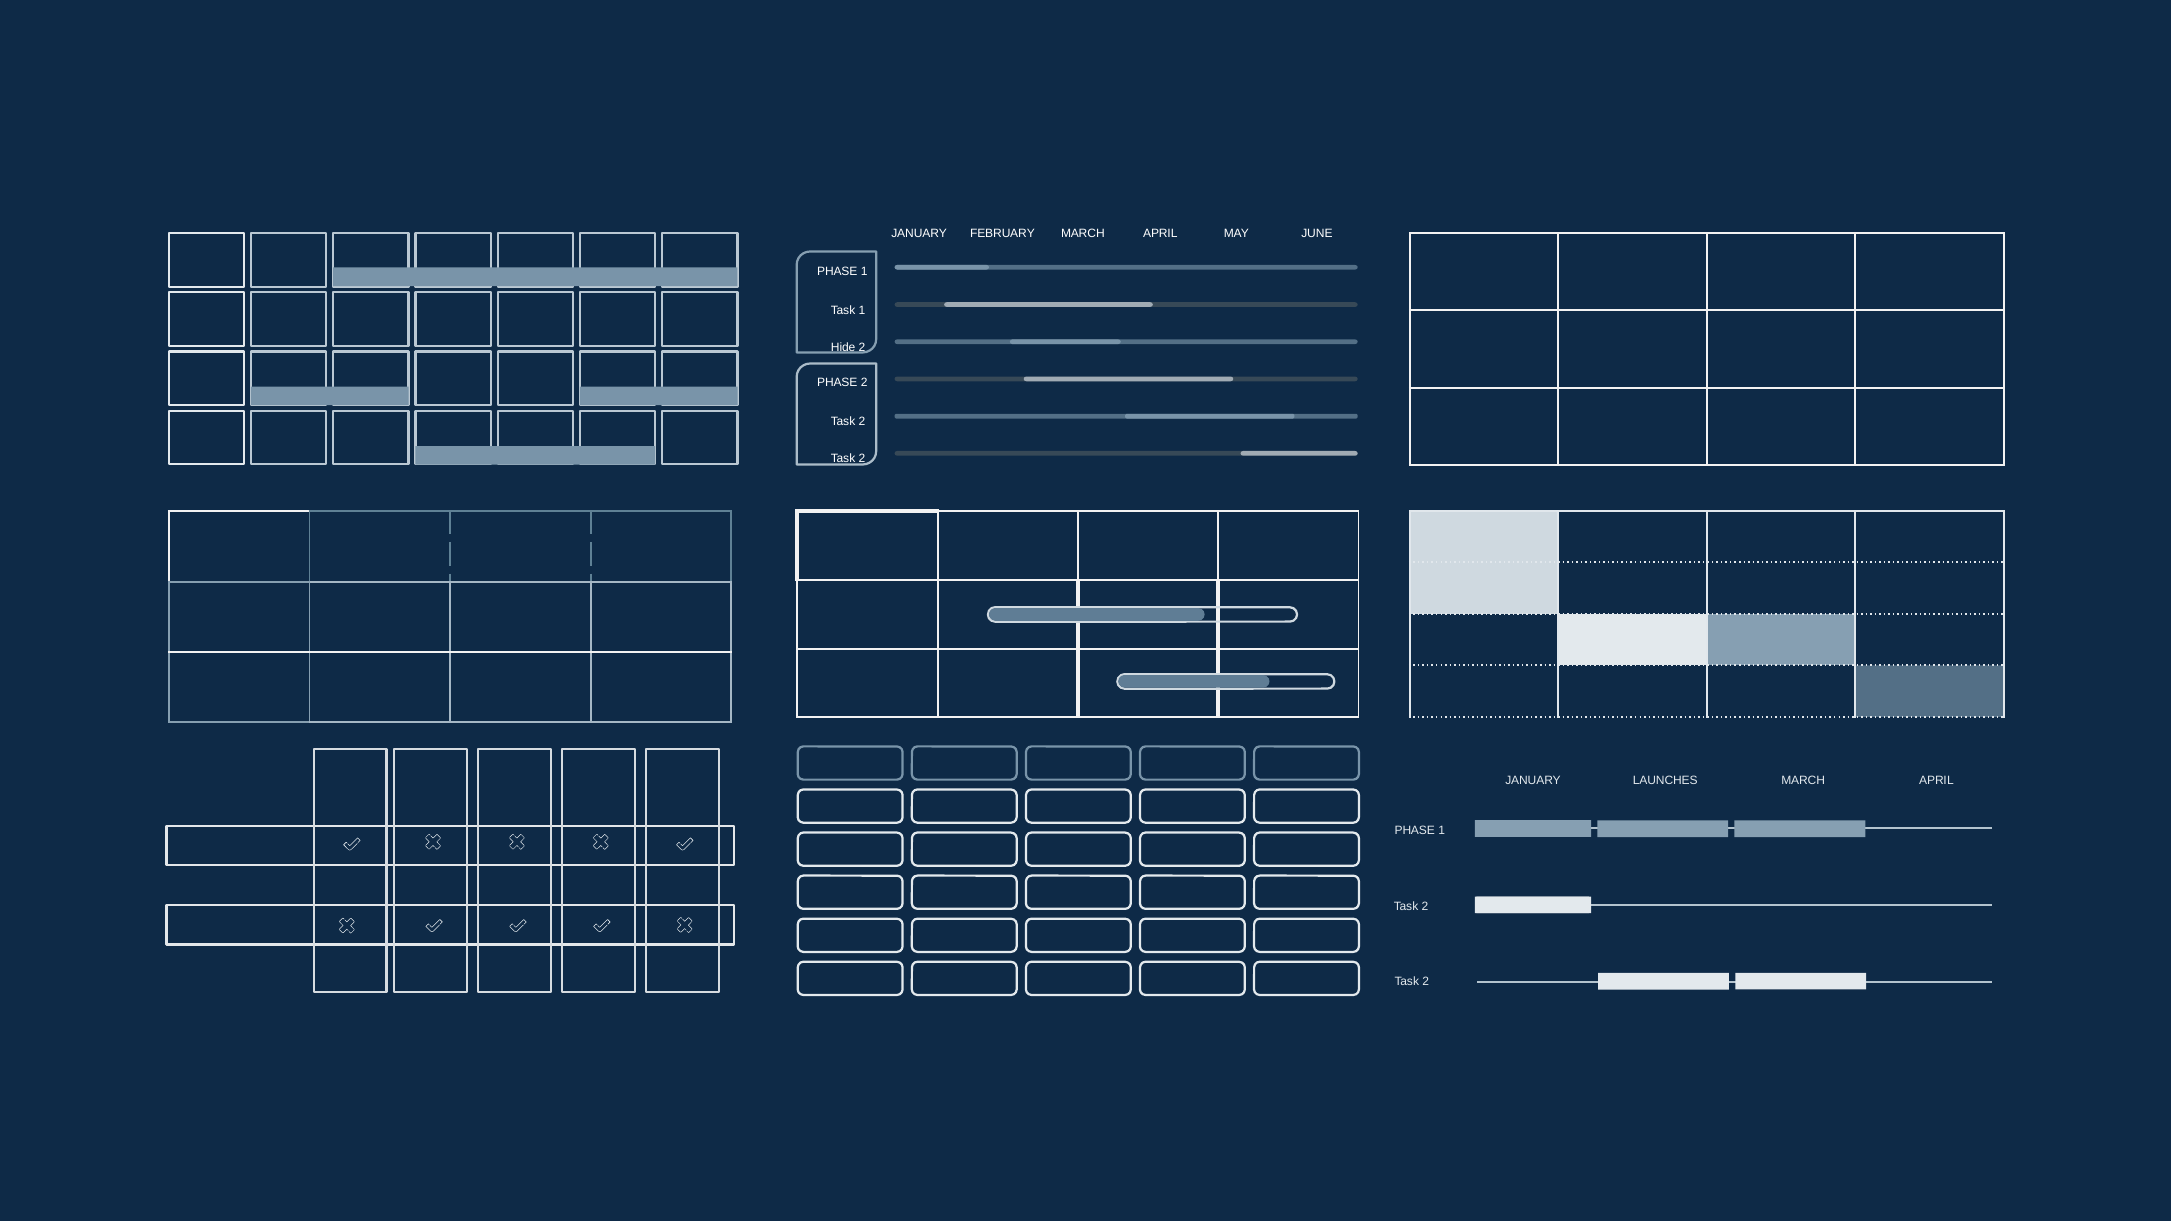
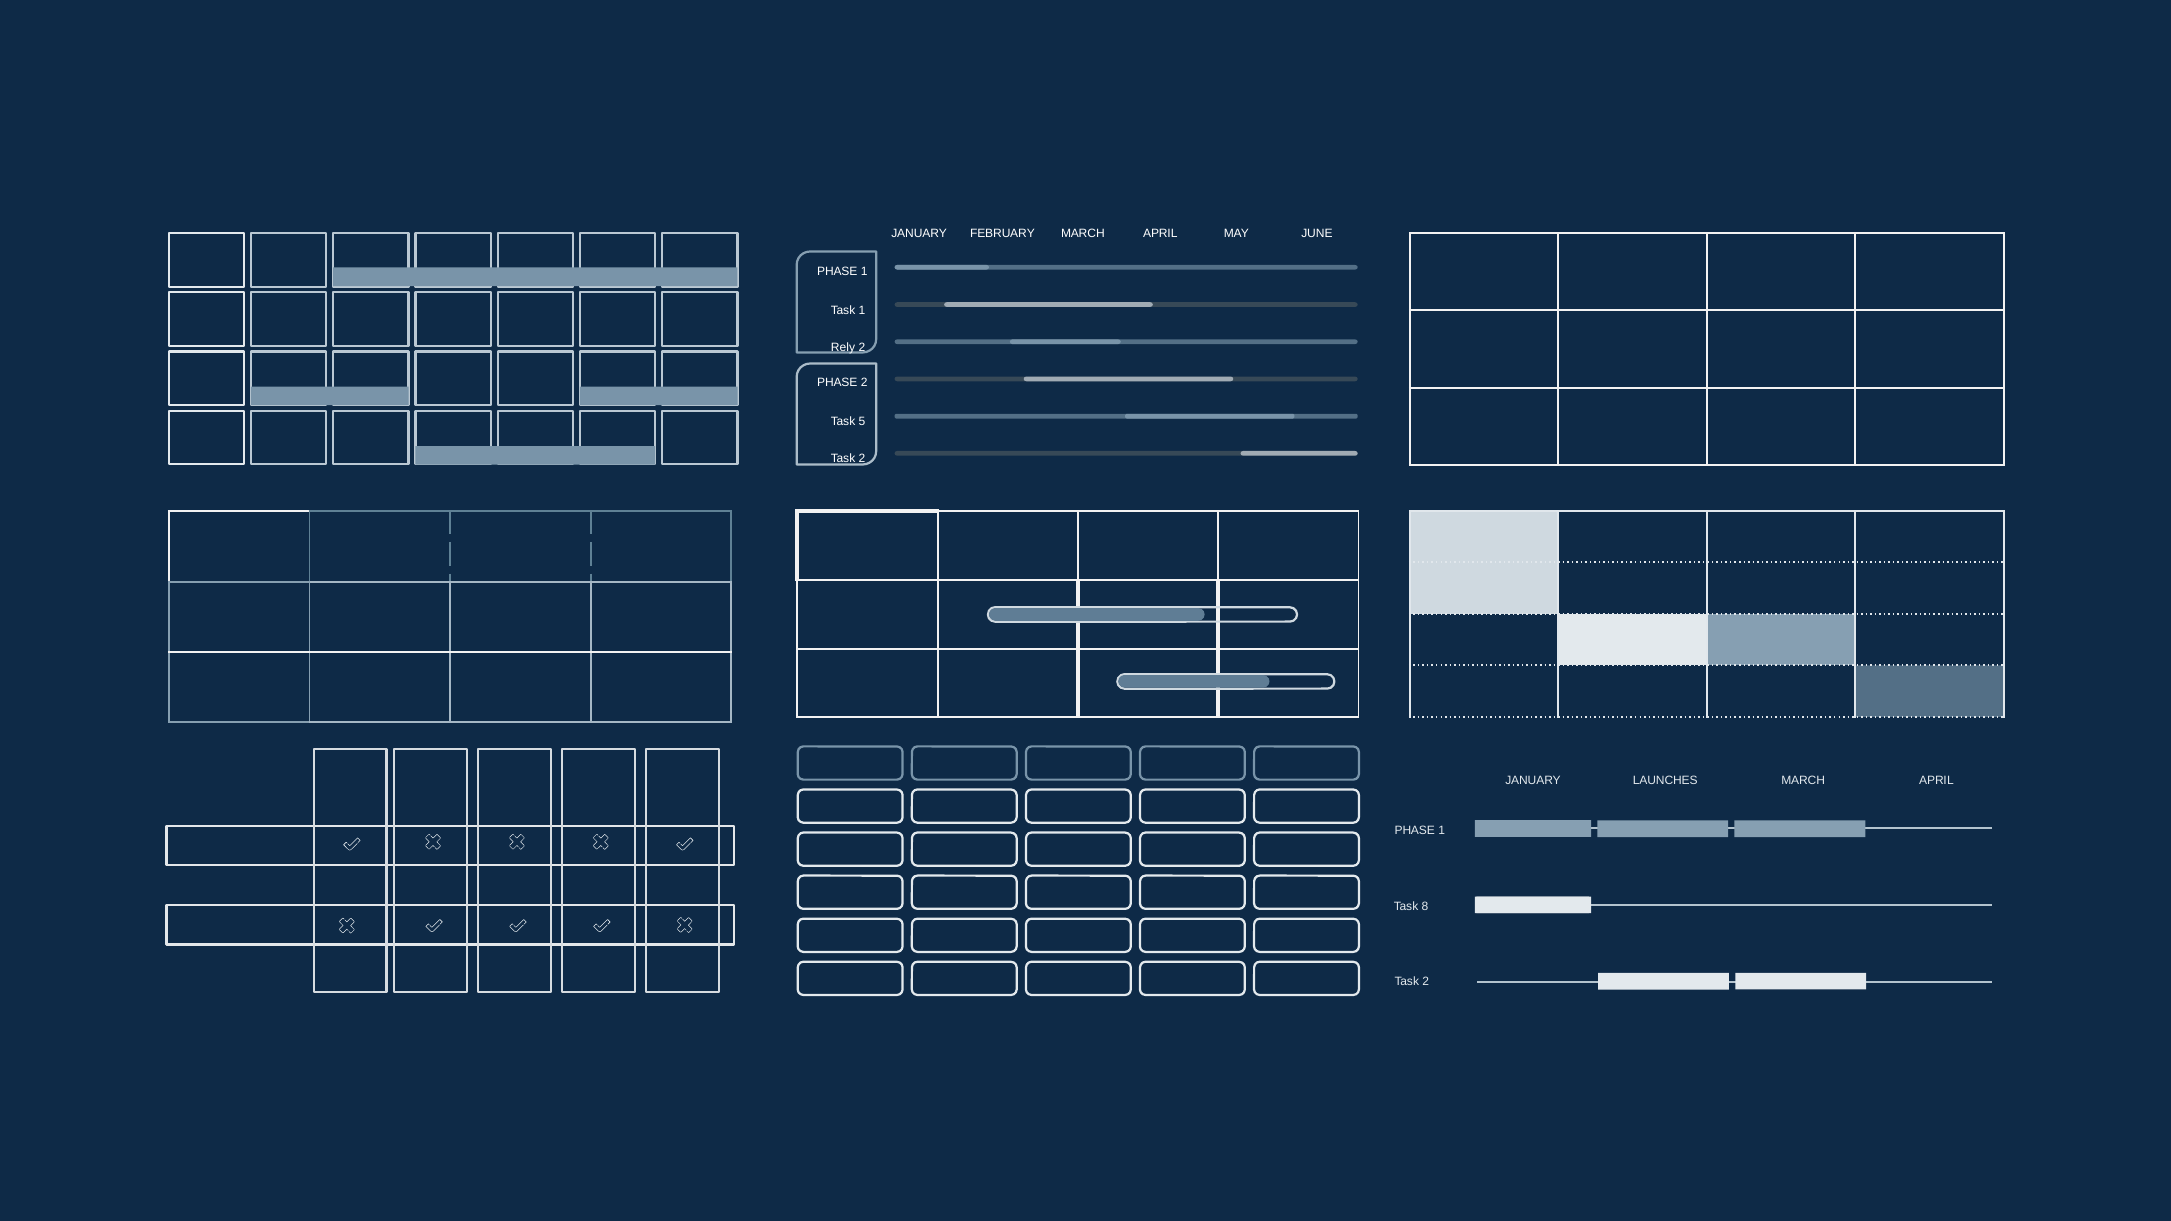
Hide: Hide -> Rely
2 at (862, 422): 2 -> 5
2 at (1425, 907): 2 -> 8
